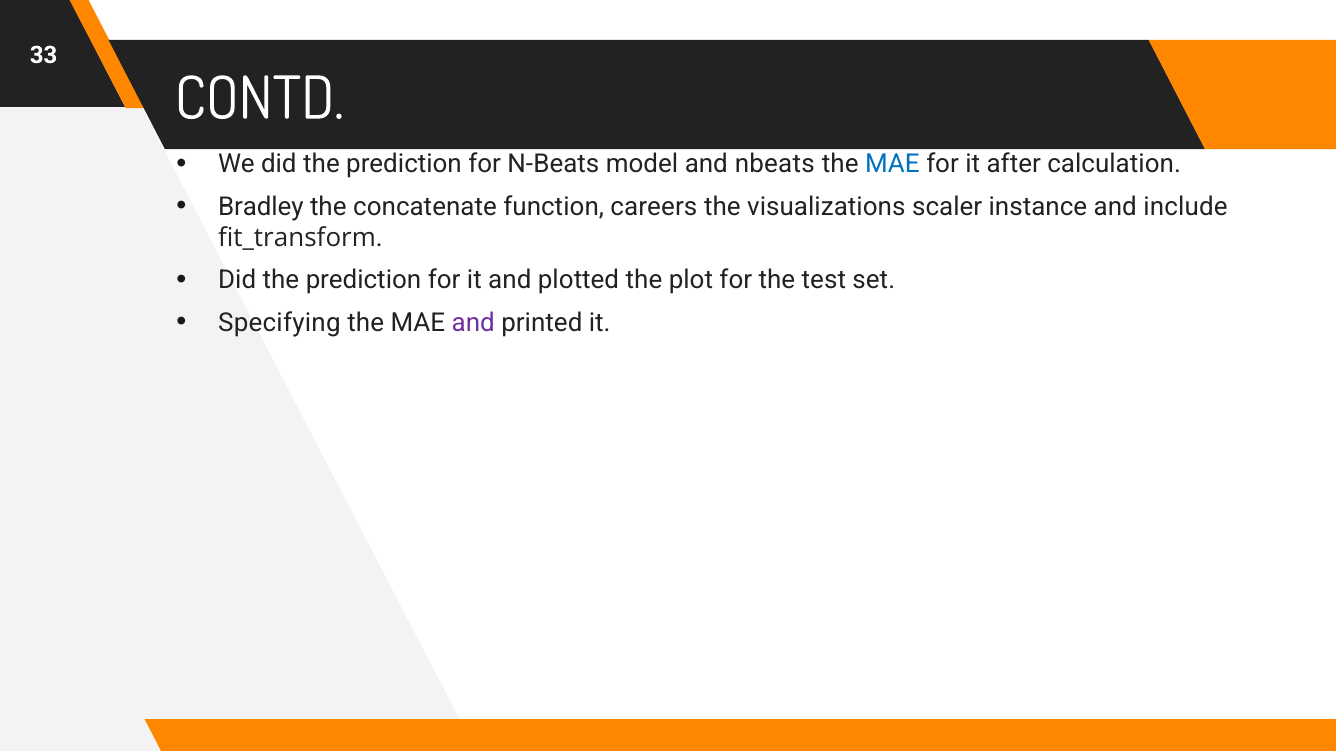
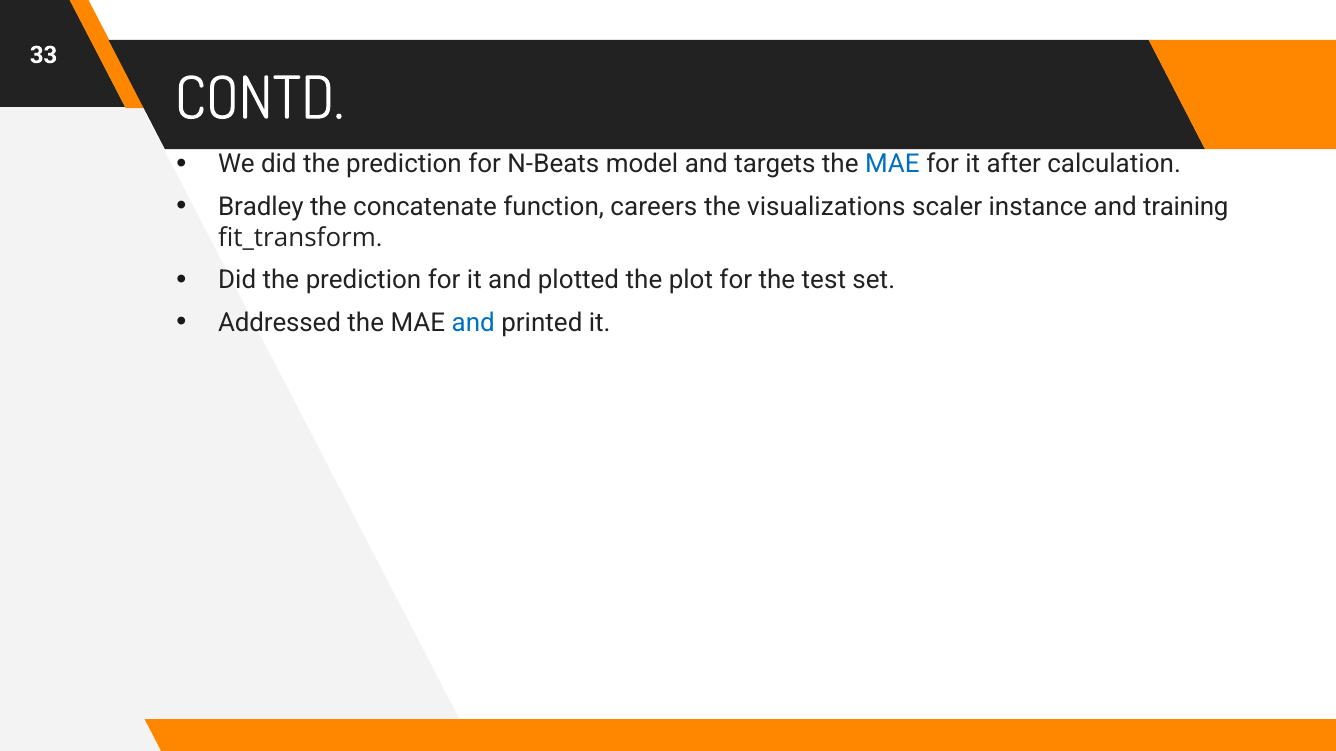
nbeats: nbeats -> targets
include: include -> training
Specifying: Specifying -> Addressed
and at (473, 323) colour: purple -> blue
